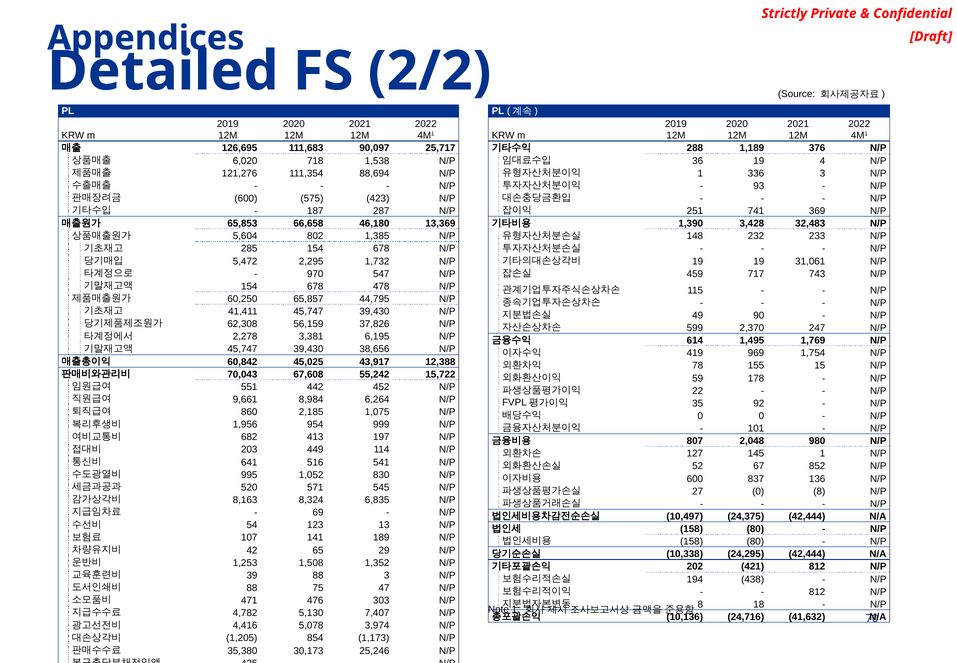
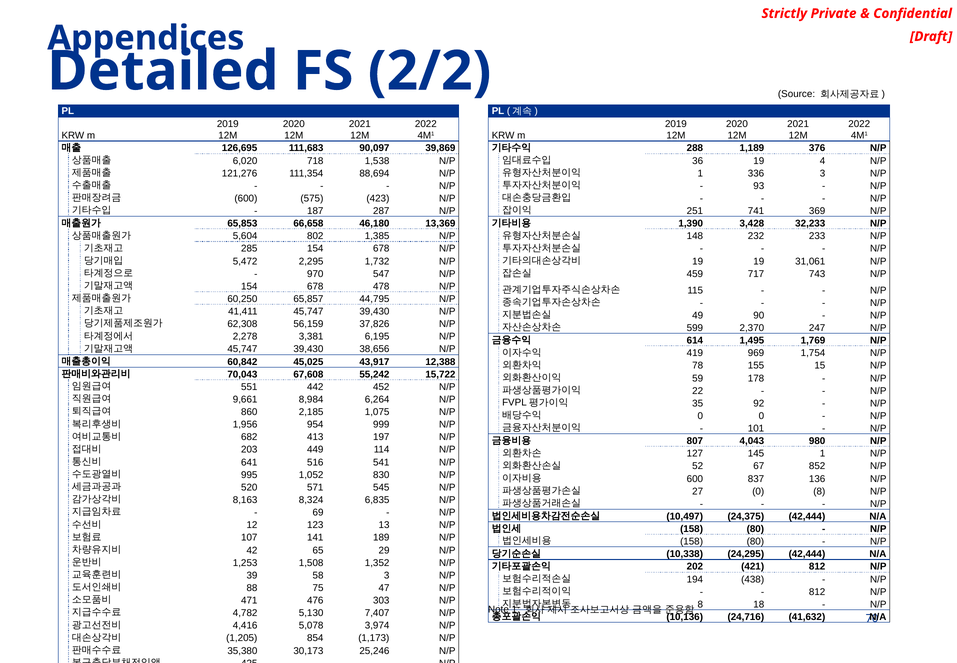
25,717: 25,717 -> 39,869
32,483: 32,483 -> 32,233
2,048: 2,048 -> 4,043
54: 54 -> 12
39 88: 88 -> 58
